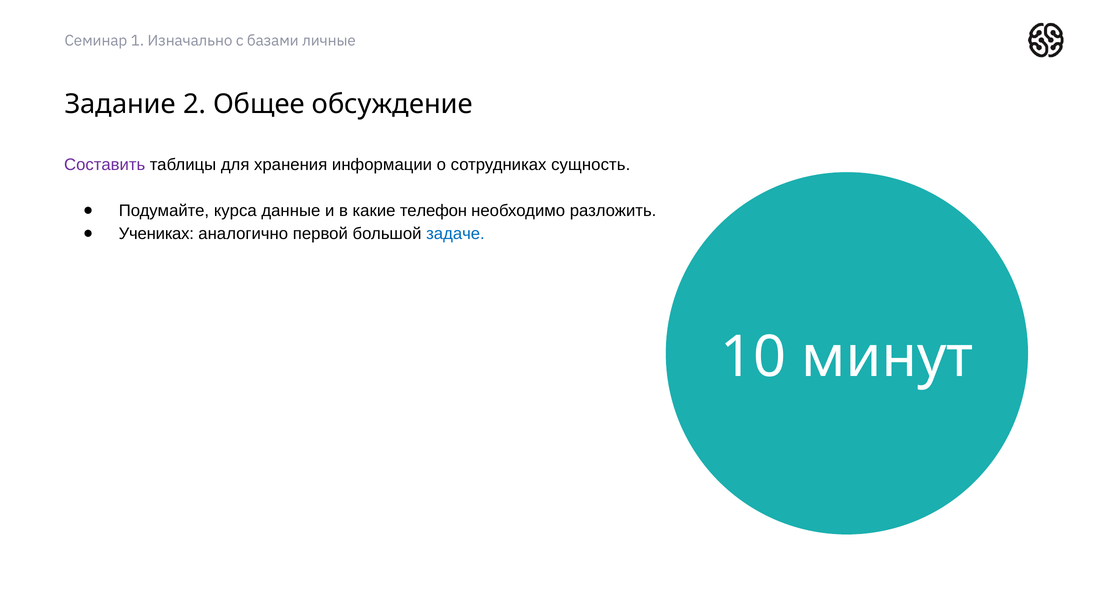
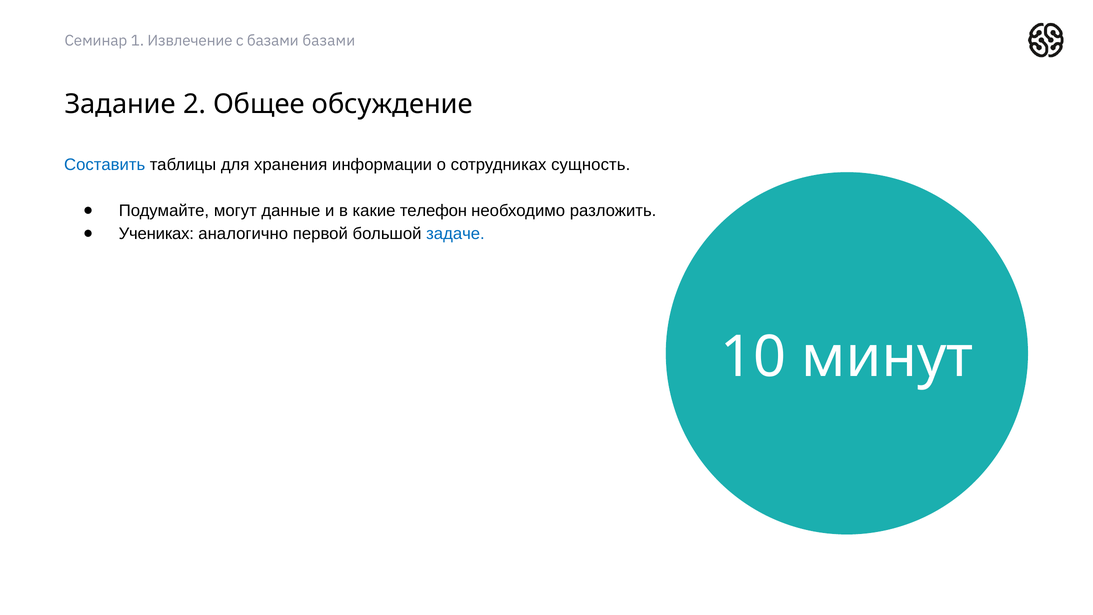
Изначально: Изначально -> Извлечение
базами личные: личные -> базами
Составить colour: purple -> blue
курса: курса -> могут
